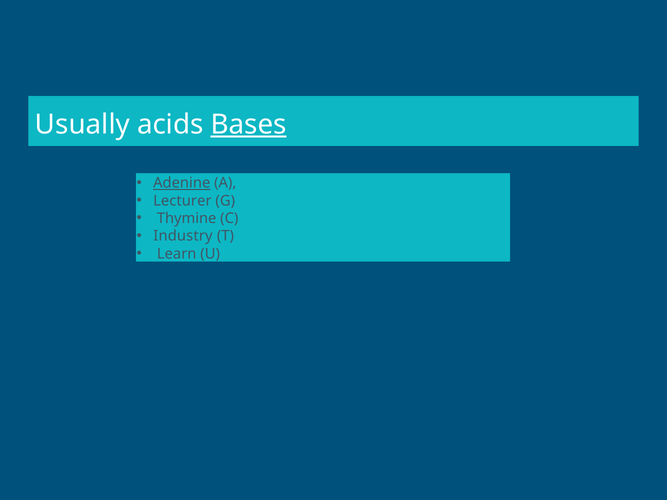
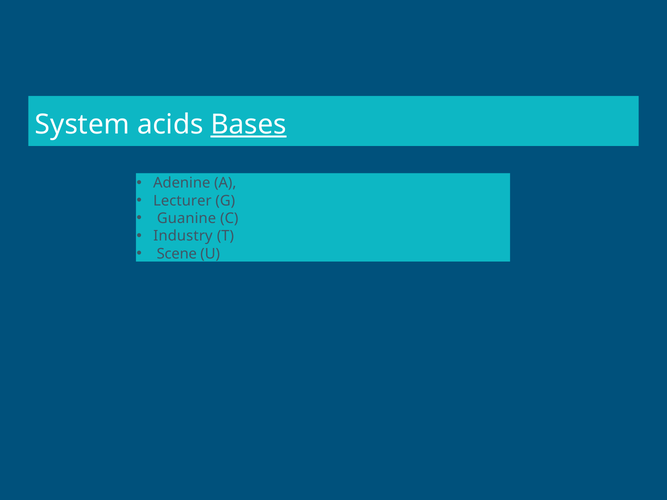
Usually: Usually -> System
Adenine underline: present -> none
Thymine: Thymine -> Guanine
Learn: Learn -> Scene
